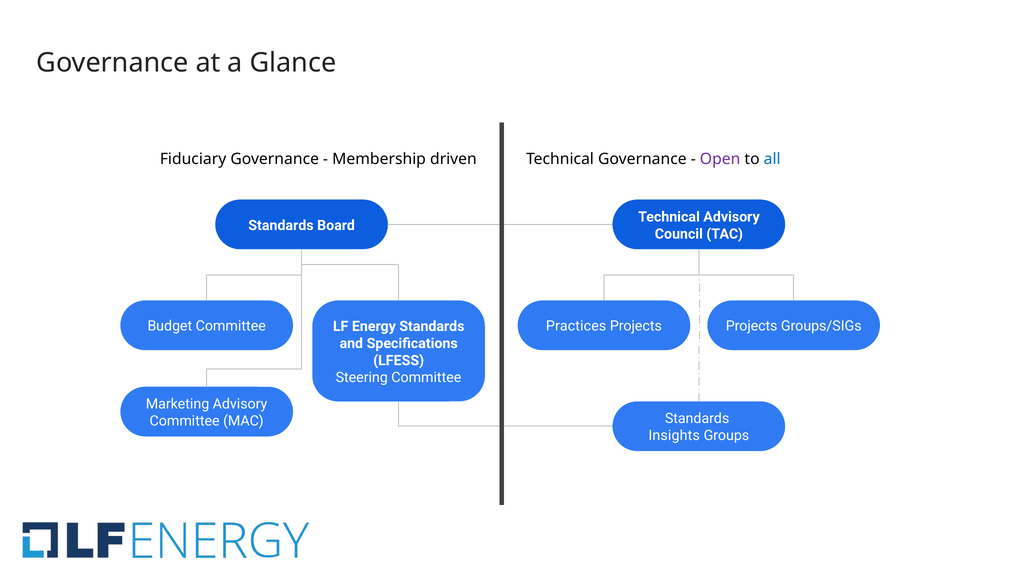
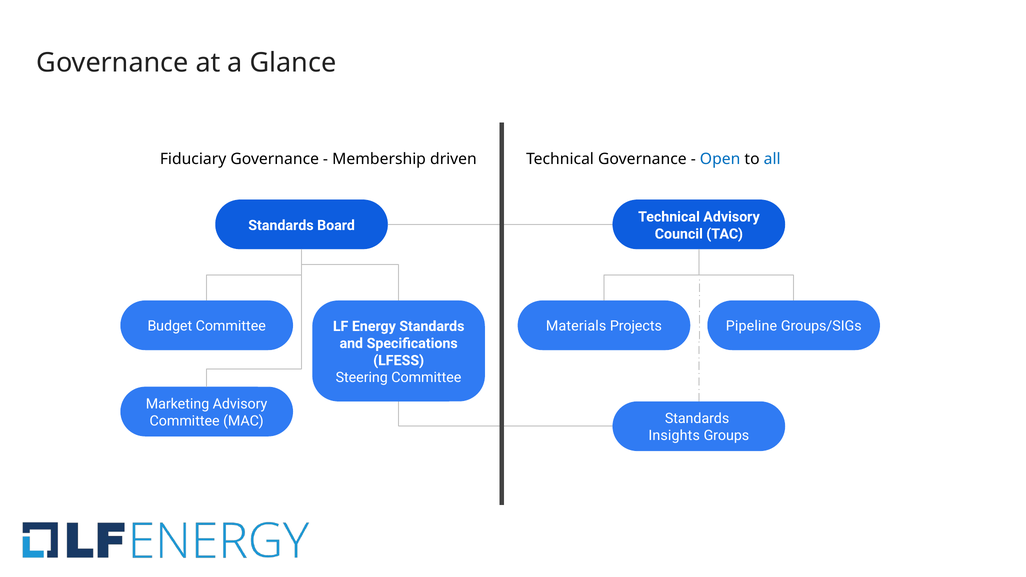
Open colour: purple -> blue
Practices: Practices -> Materials
Projects Projects: Projects -> Pipeline
